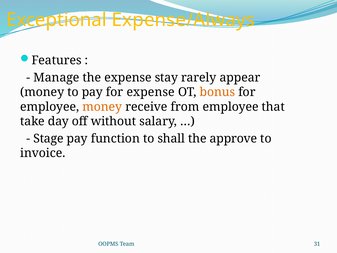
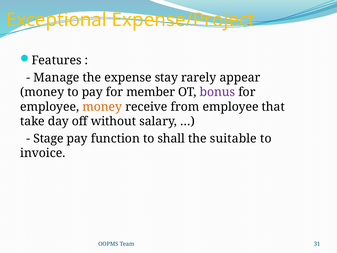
Expense/Always: Expense/Always -> Expense/Project
for expense: expense -> member
bonus colour: orange -> purple
approve: approve -> suitable
